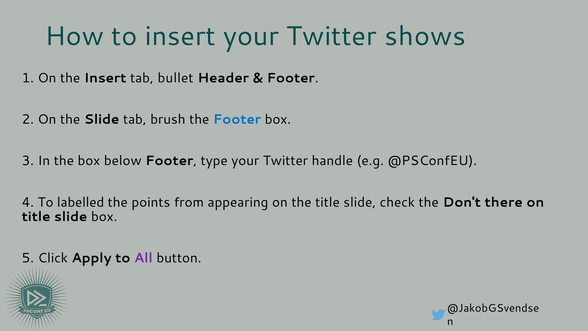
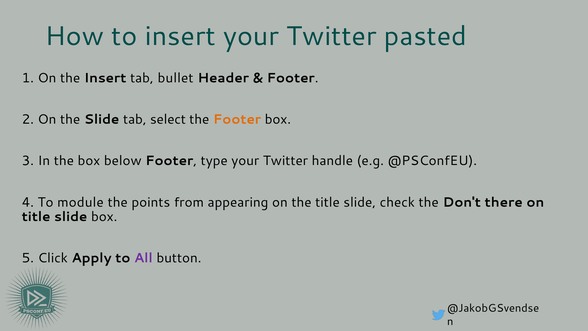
shows: shows -> pasted
brush: brush -> select
Footer at (237, 119) colour: blue -> orange
labelled: labelled -> module
